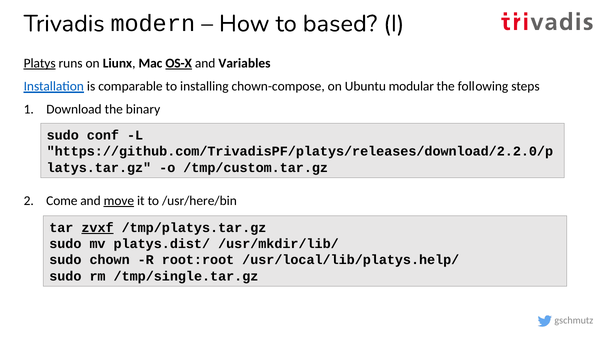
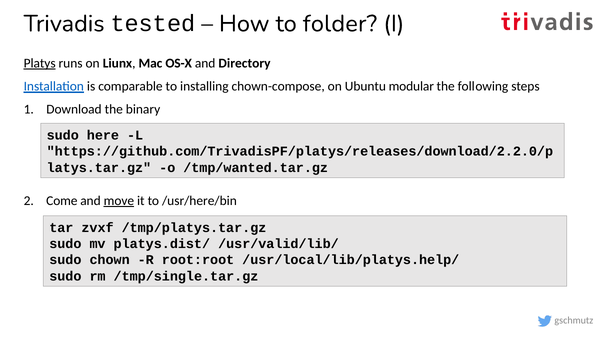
modern: modern -> tested
based: based -> folder
OS-X underline: present -> none
Variables: Variables -> Directory
conf: conf -> here
/tmp/custom.tar.gz: /tmp/custom.tar.gz -> /tmp/wanted.tar.gz
zvxf underline: present -> none
/usr/mkdir/lib/: /usr/mkdir/lib/ -> /usr/valid/lib/
